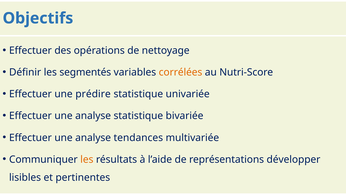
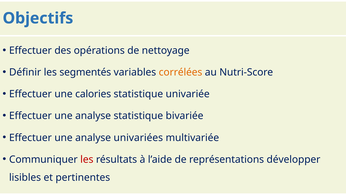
prédire: prédire -> calories
tendances: tendances -> univariées
les at (87, 159) colour: orange -> red
